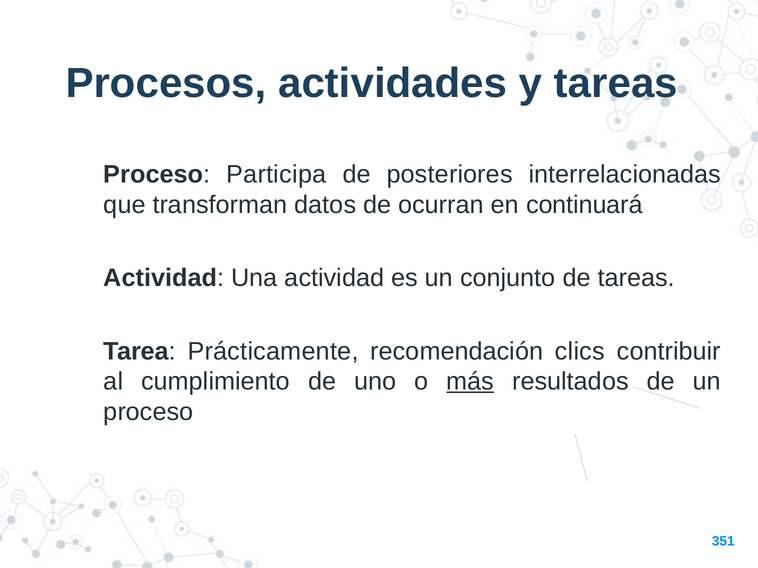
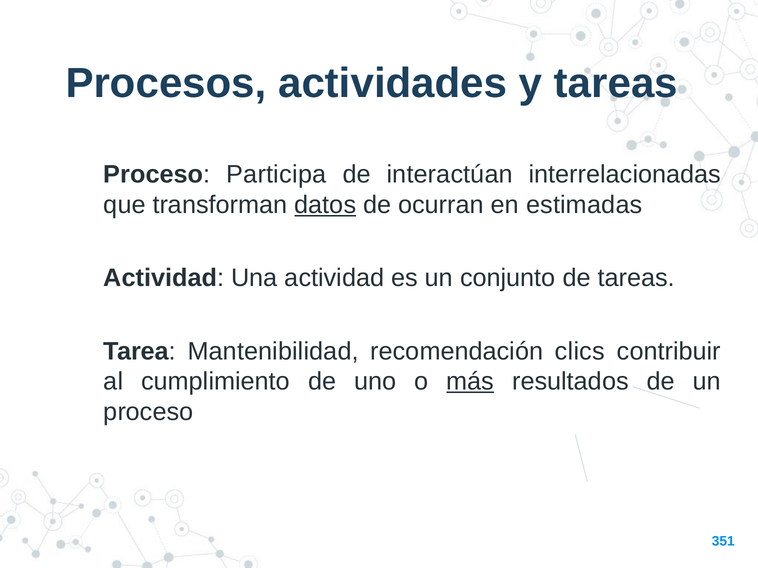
posteriores: posteriores -> interactúan
datos underline: none -> present
continuará: continuará -> estimadas
Prácticamente: Prácticamente -> Mantenibilidad
